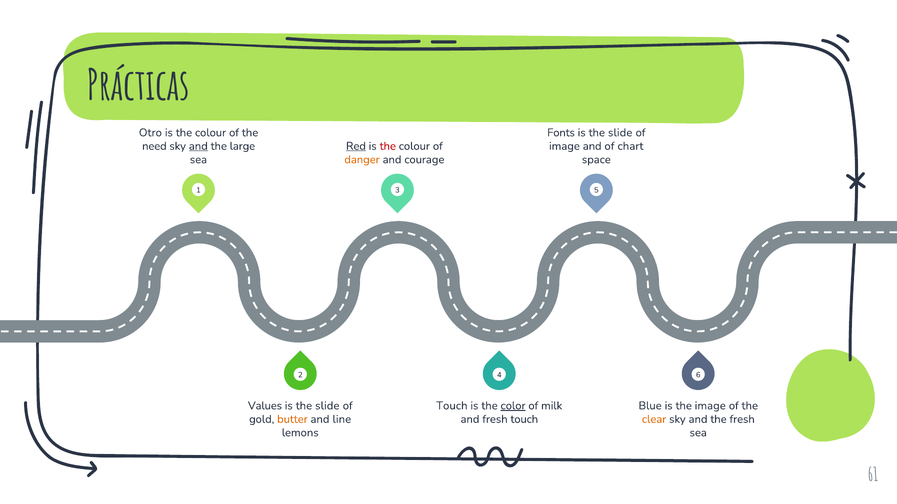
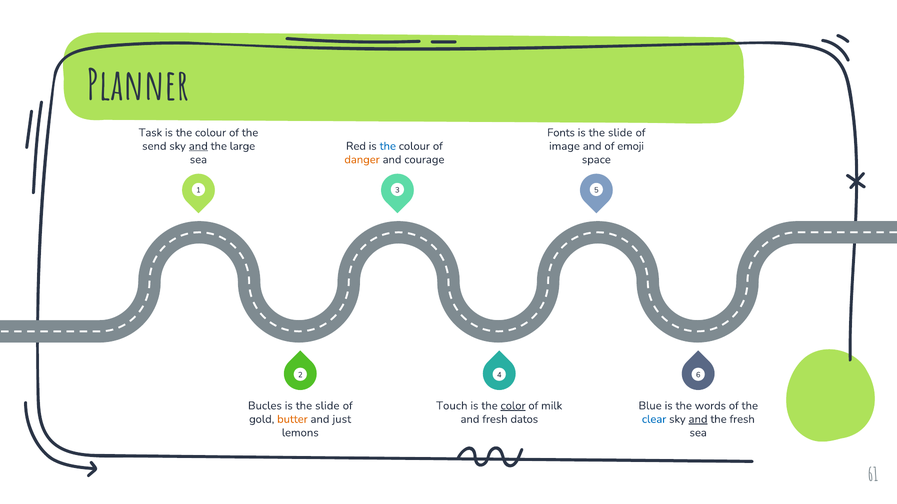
Prácticas: Prácticas -> Planner
Otro: Otro -> Task
need: need -> send
Red underline: present -> none
the at (388, 146) colour: red -> blue
chart: chart -> emoji
Values: Values -> Bucles
the image: image -> words
line: line -> just
fresh touch: touch -> datos
clear colour: orange -> blue
and at (698, 420) underline: none -> present
